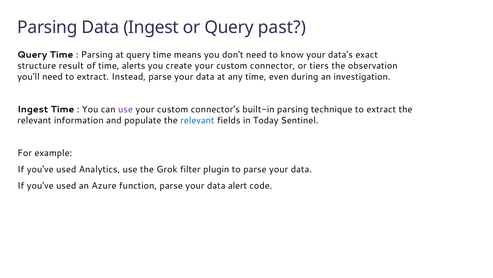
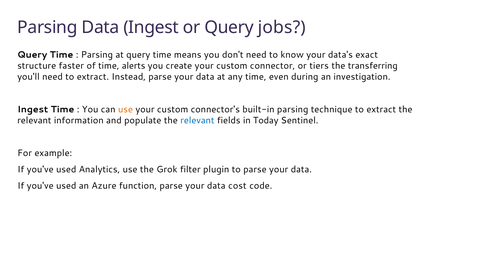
past: past -> jobs
result: result -> faster
observation: observation -> transferring
use at (125, 109) colour: purple -> orange
alert: alert -> cost
